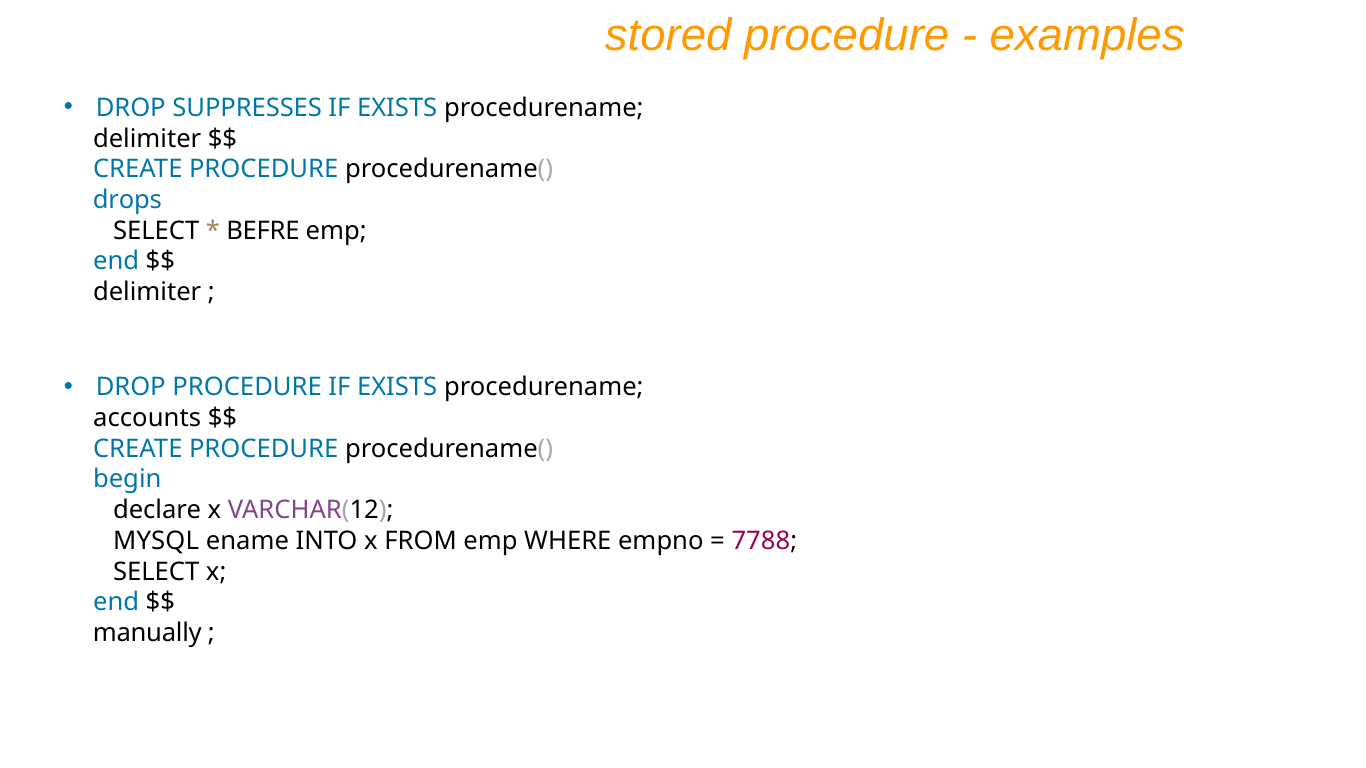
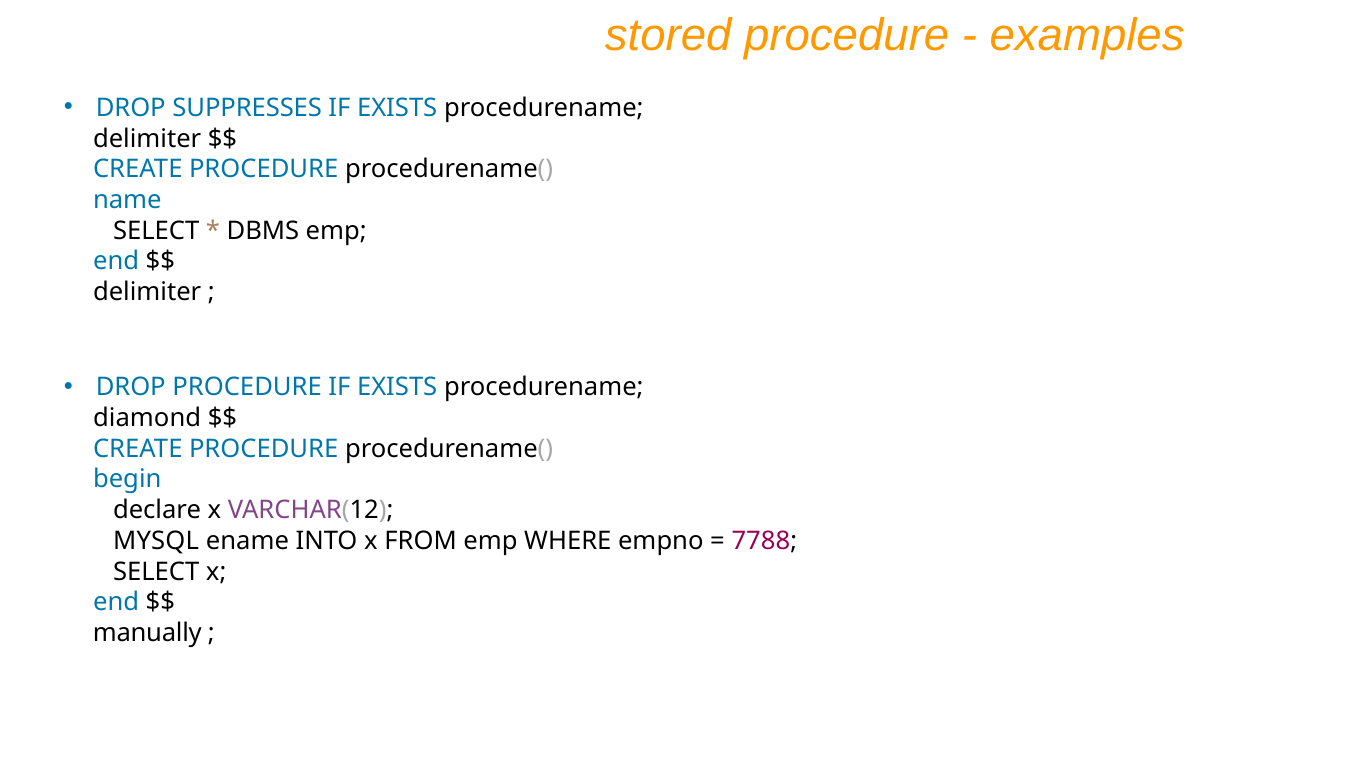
drops: drops -> name
BEFRE: BEFRE -> DBMS
accounts: accounts -> diamond
